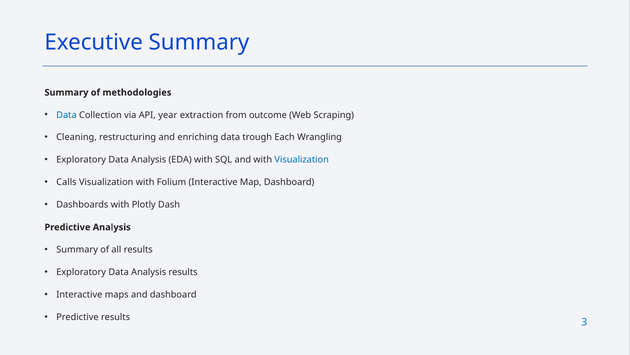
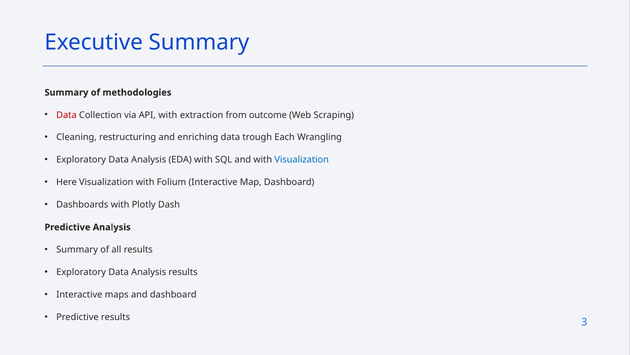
Data at (66, 115) colour: blue -> red
API year: year -> with
Calls: Calls -> Here
